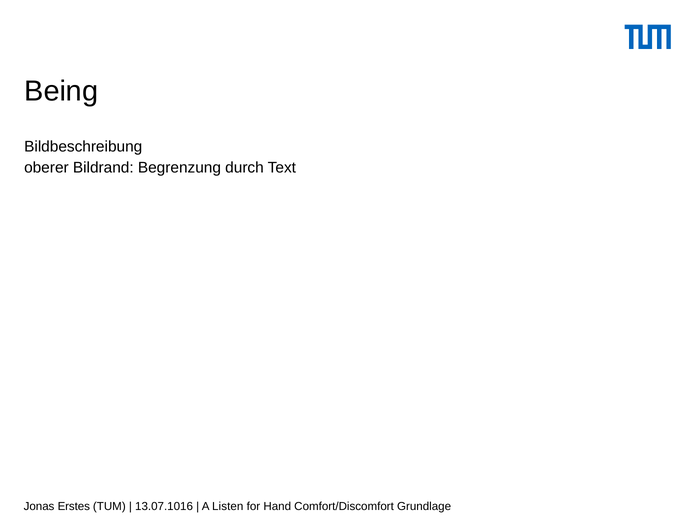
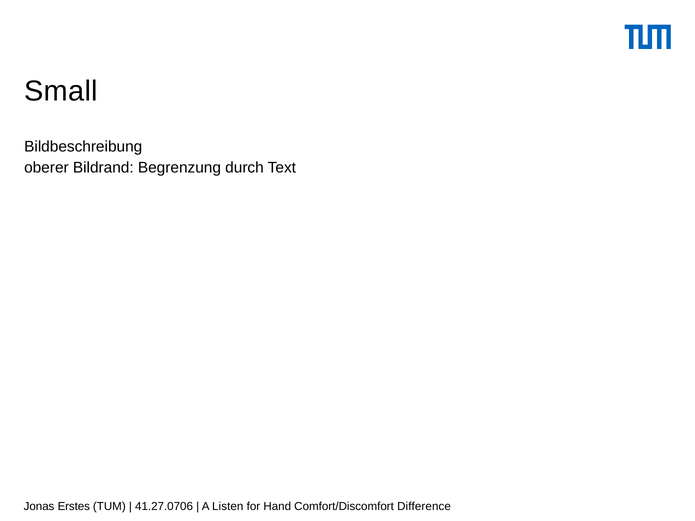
Being: Being -> Small
13.07.1016: 13.07.1016 -> 41.27.0706
Grundlage: Grundlage -> Difference
